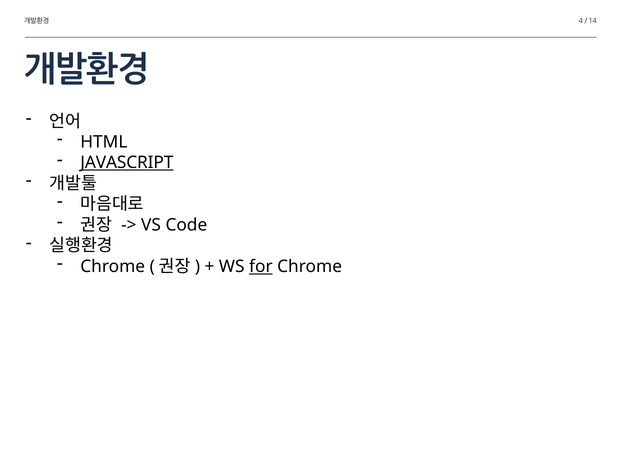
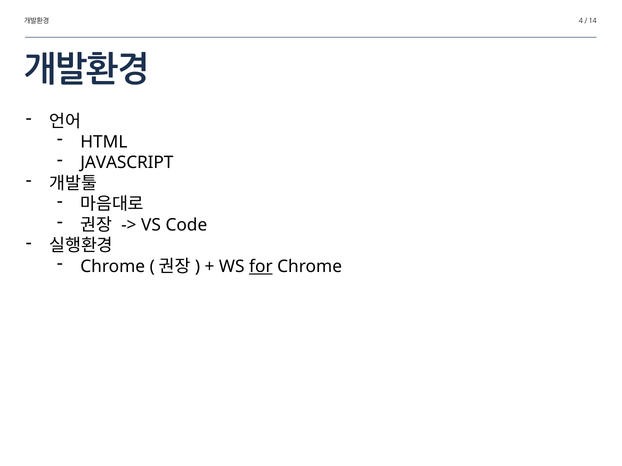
JAVASCRIPT underline: present -> none
